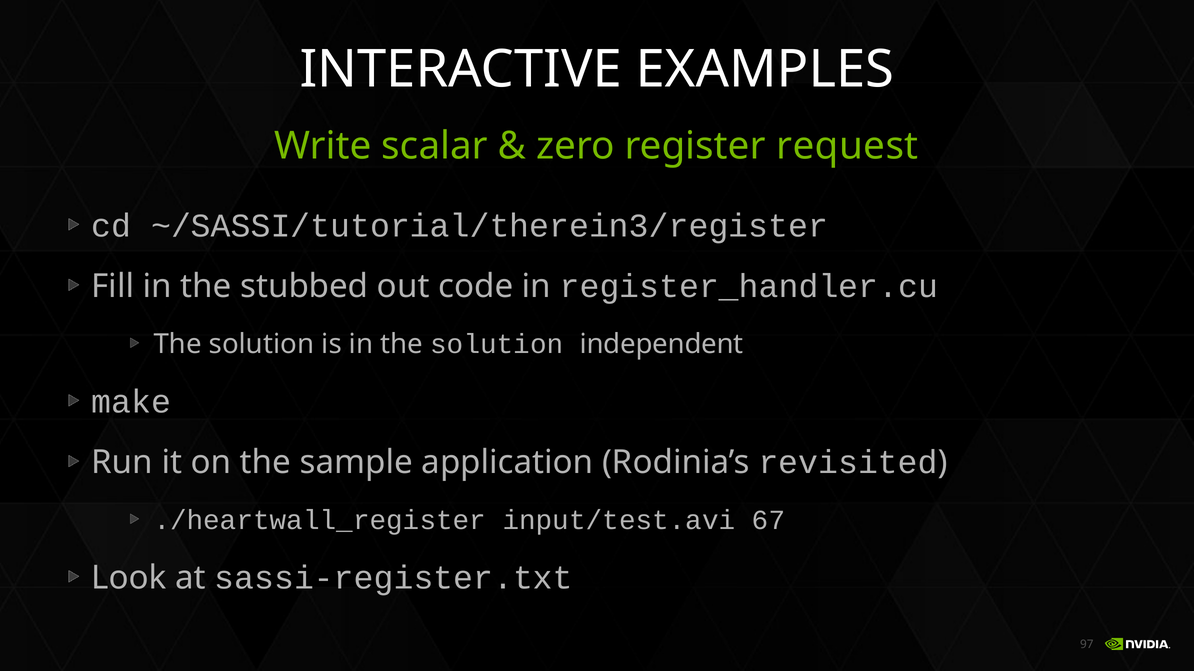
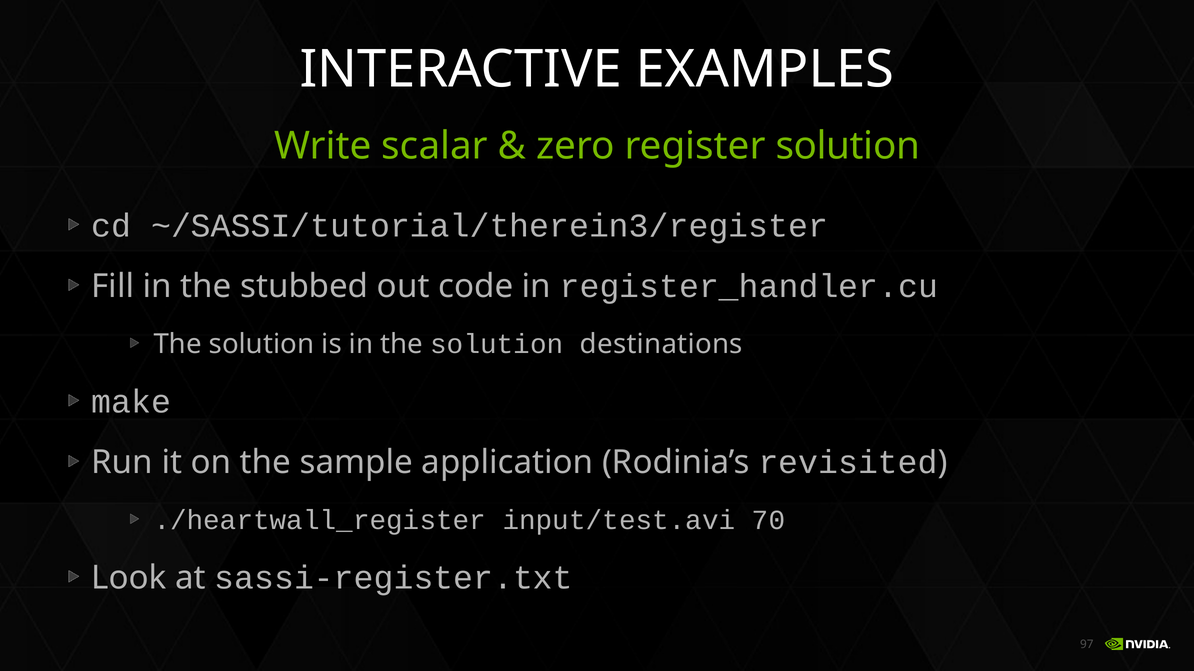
register request: request -> solution
independent: independent -> destinations
67: 67 -> 70
